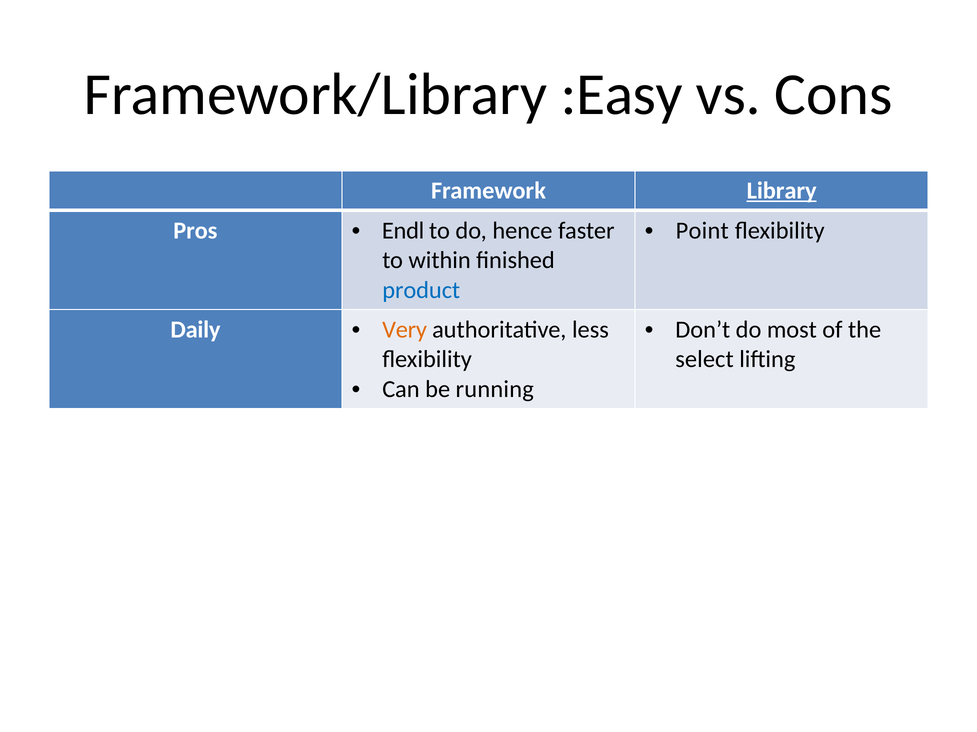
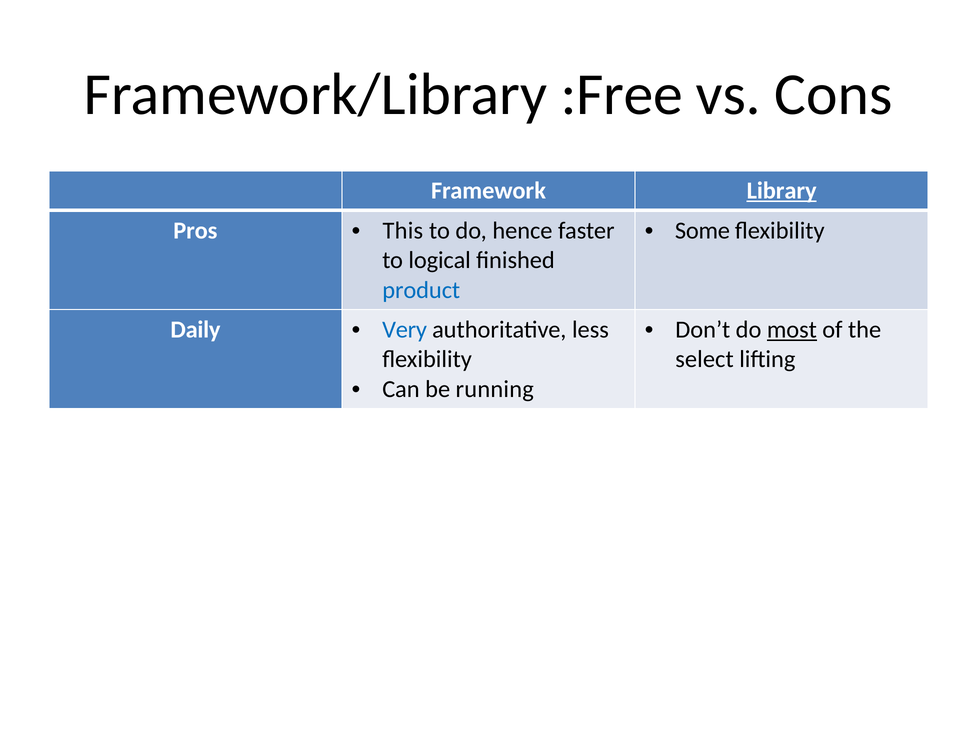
:Easy: :Easy -> :Free
Point: Point -> Some
Endl: Endl -> This
within: within -> logical
most underline: none -> present
Very colour: orange -> blue
